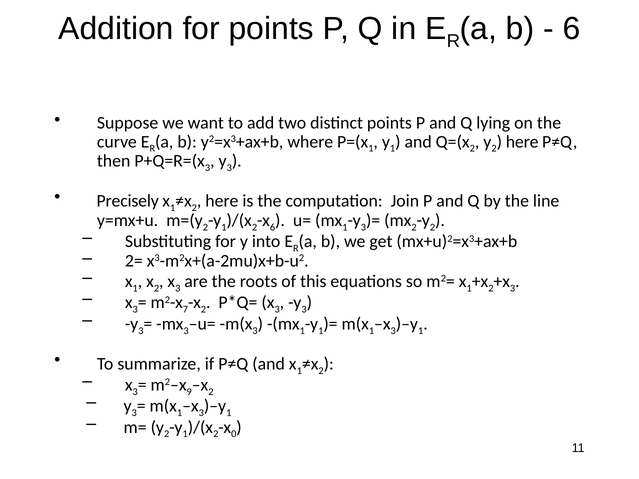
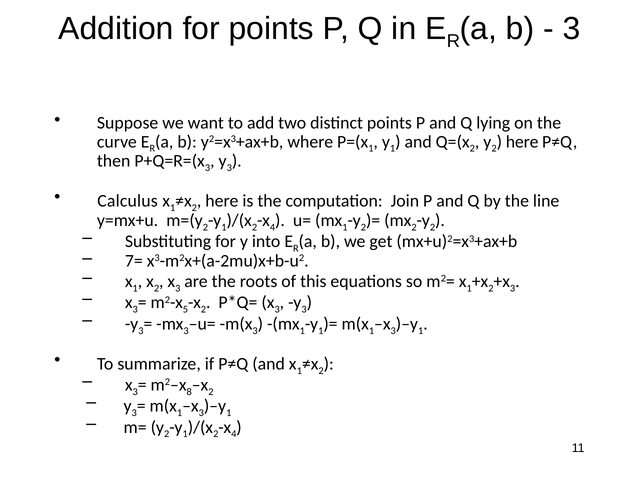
6 at (572, 29): 6 -> 3
Precisely: Precisely -> Calculus
6 at (272, 227): 6 -> 4
1 y 3: 3 -> 2
2=: 2= -> 7=
7: 7 -> 5
9: 9 -> 8
0 at (234, 434): 0 -> 4
